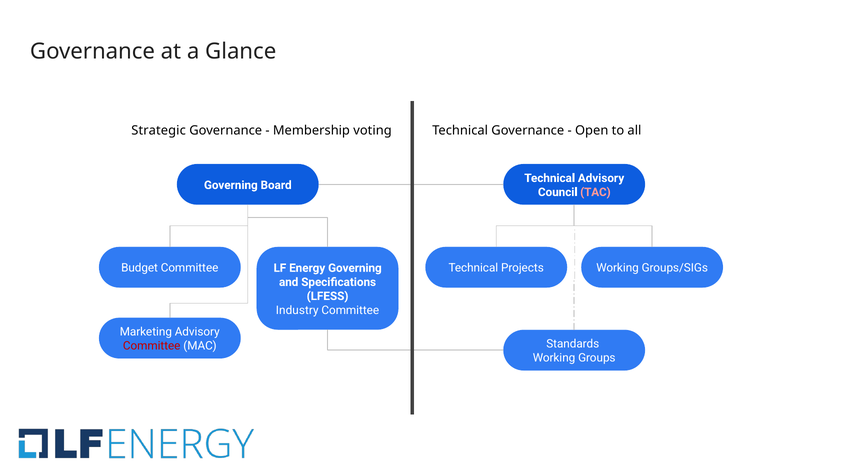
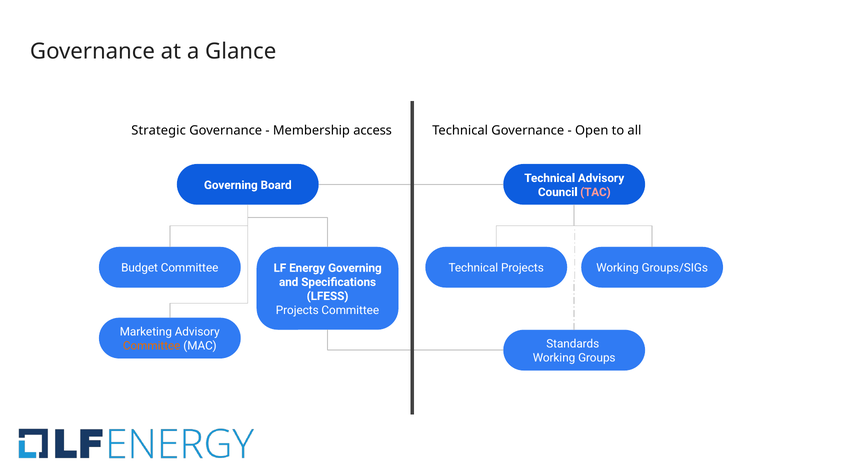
voting: voting -> access
Industry at (297, 310): Industry -> Projects
Committee at (152, 346) colour: red -> orange
